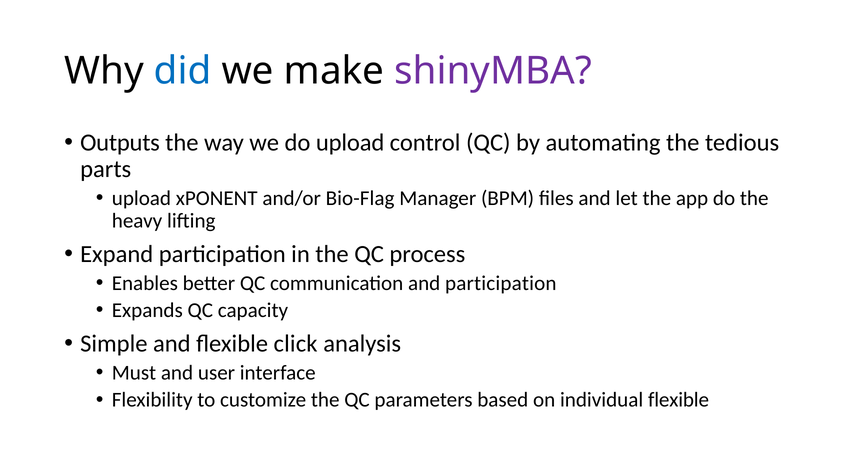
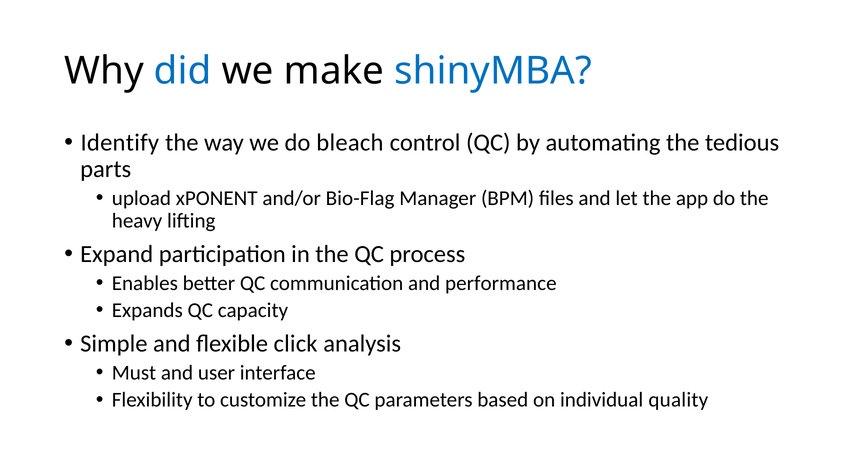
shinyMBA colour: purple -> blue
Outputs: Outputs -> Identify
do upload: upload -> bleach
and participation: participation -> performance
individual flexible: flexible -> quality
